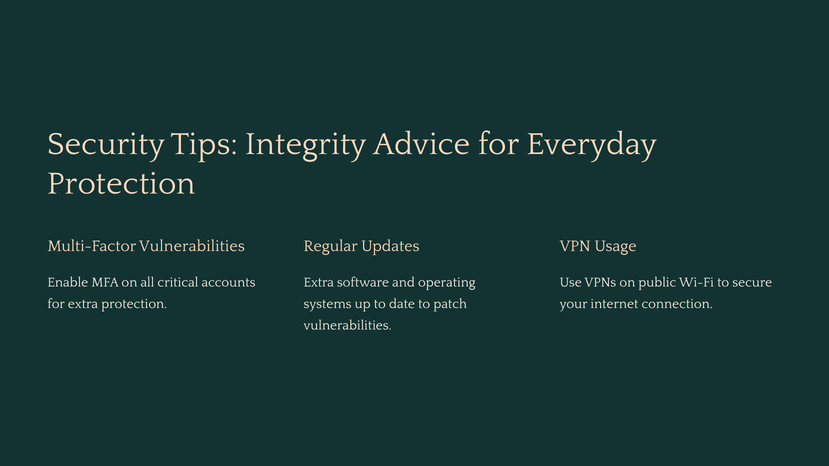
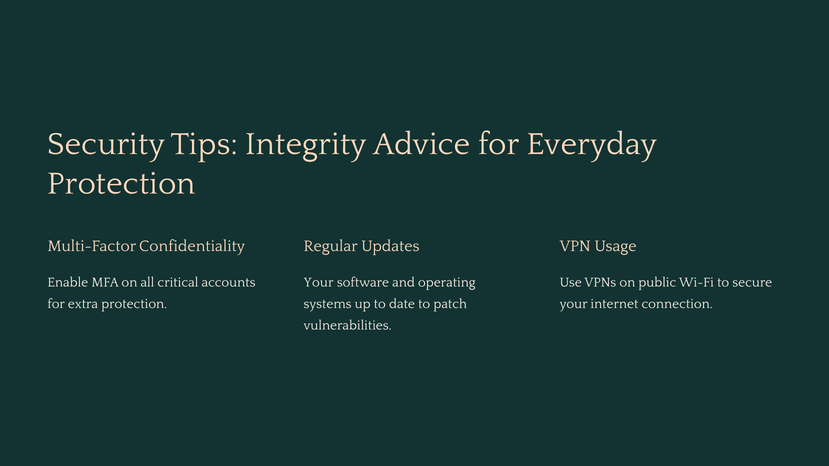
Multi-Factor Vulnerabilities: Vulnerabilities -> Confidentiality
Extra at (319, 283): Extra -> Your
